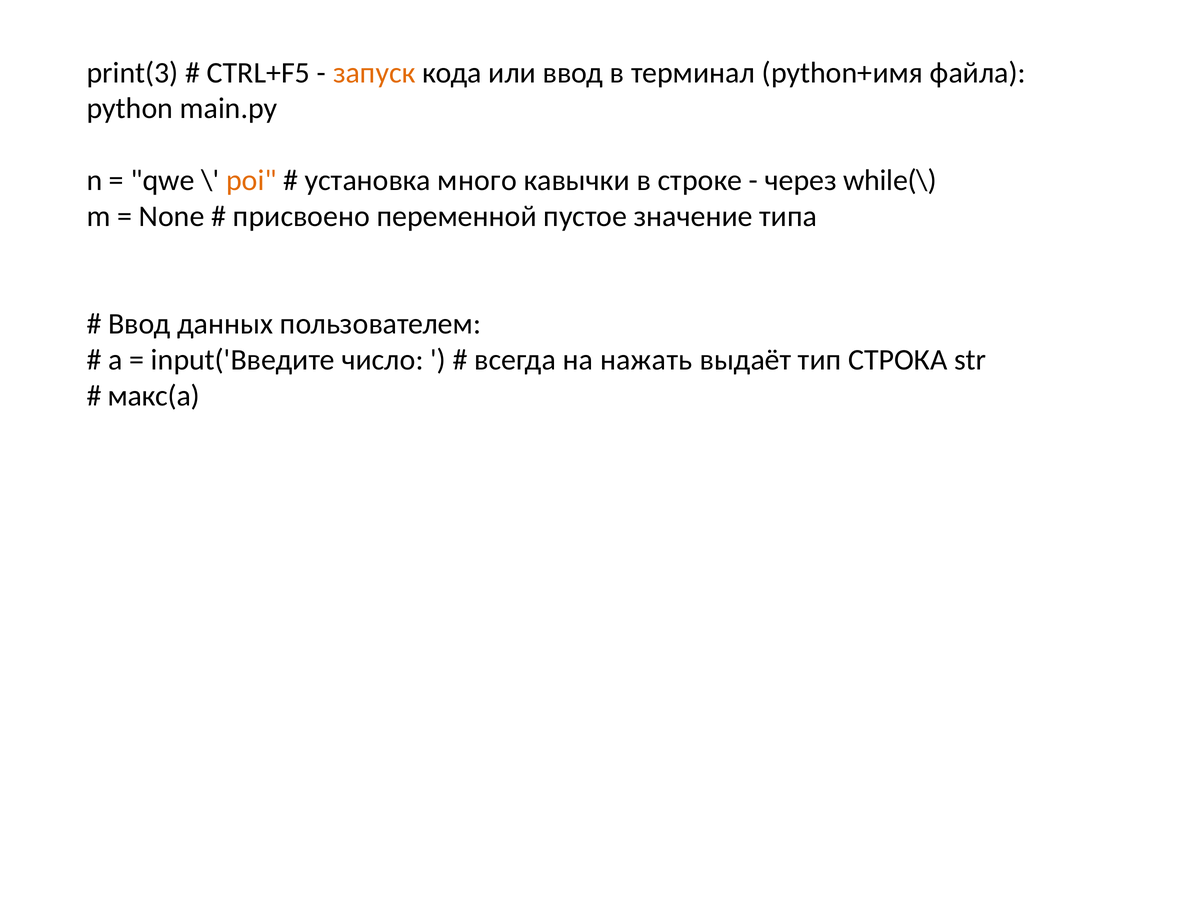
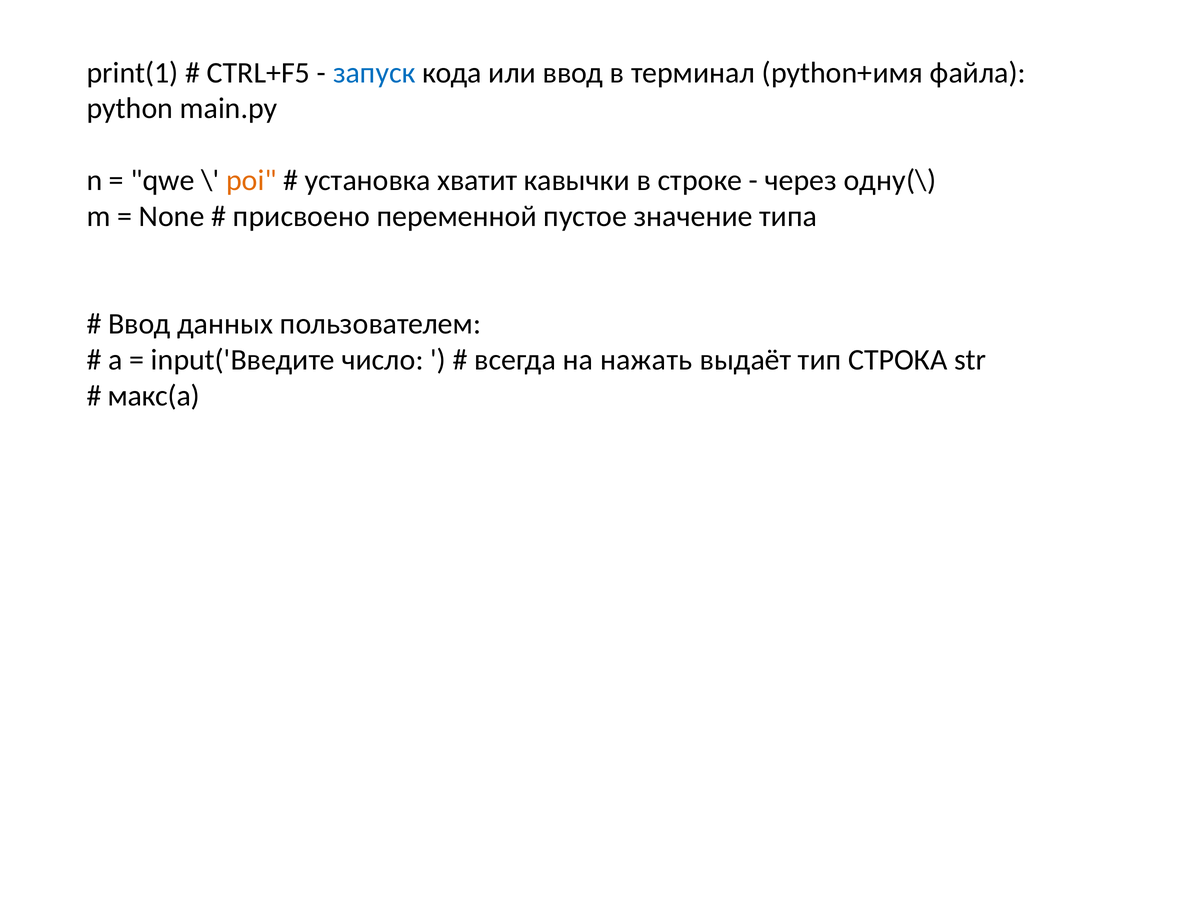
print(3: print(3 -> print(1
запуск colour: orange -> blue
много: много -> хватит
while(\: while(\ -> одну(\
